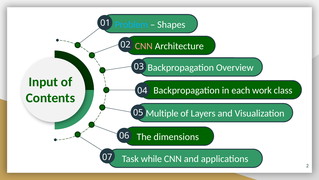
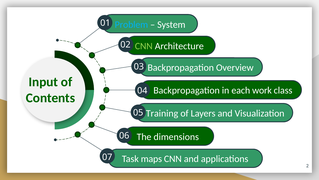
Shapes: Shapes -> System
CNN at (144, 46) colour: pink -> light green
Multiple: Multiple -> Training
while: while -> maps
